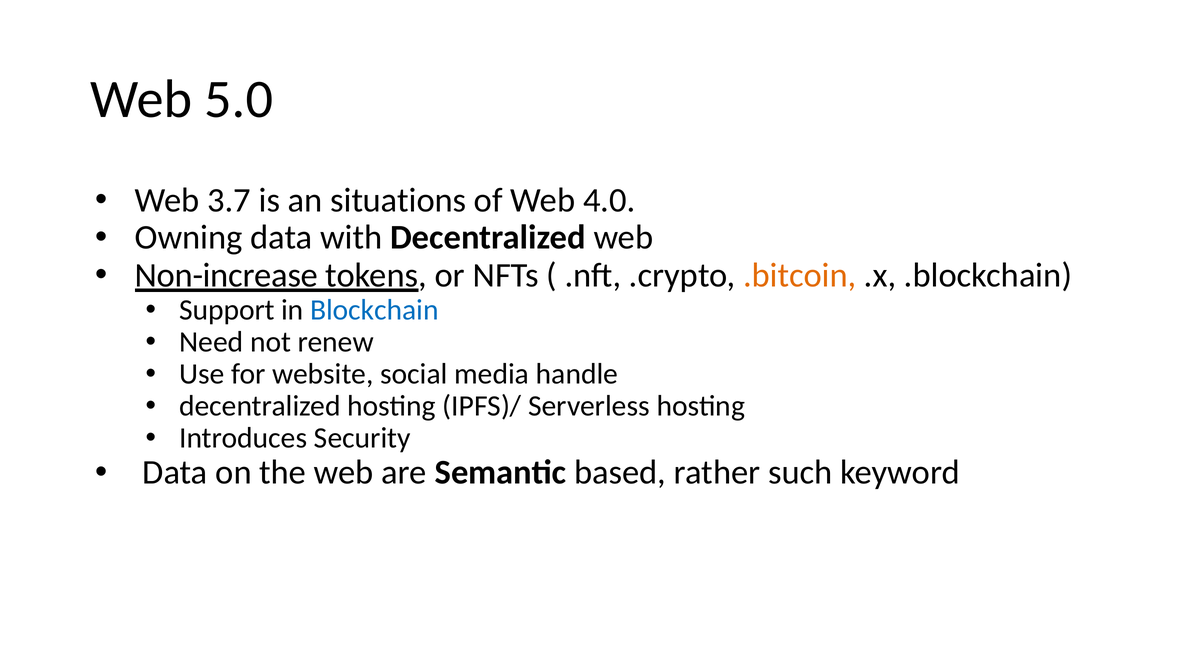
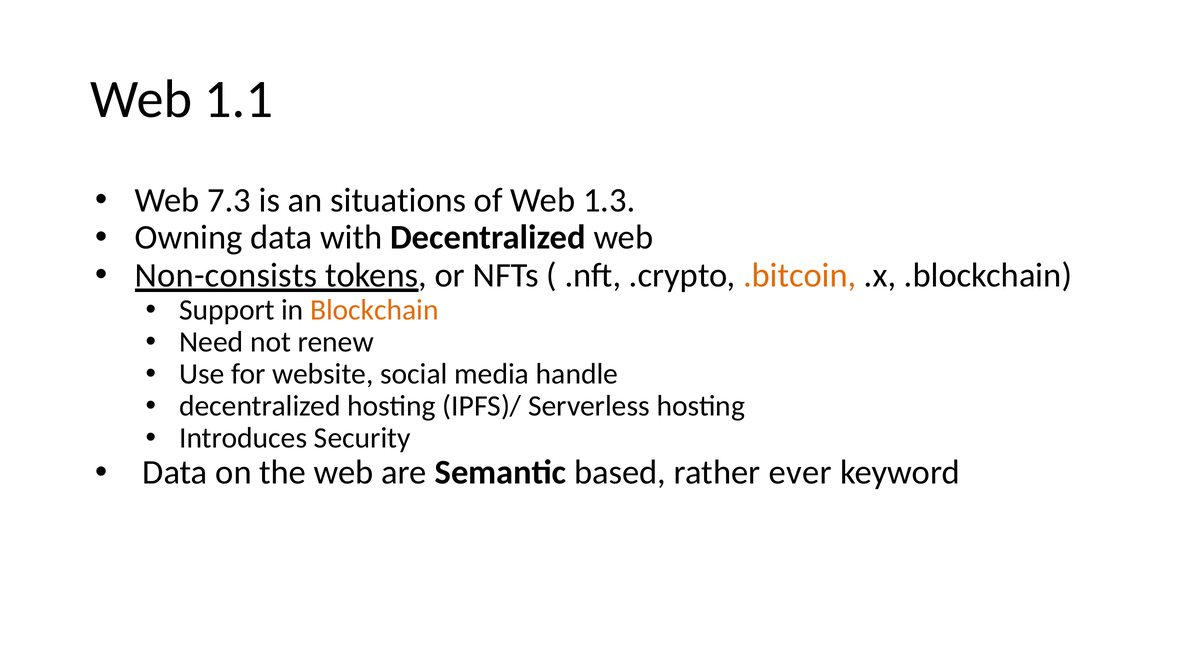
5.0: 5.0 -> 1.1
3.7: 3.7 -> 7.3
4.0: 4.0 -> 1.3
Non-increase: Non-increase -> Non-consists
Blockchain colour: blue -> orange
such: such -> ever
